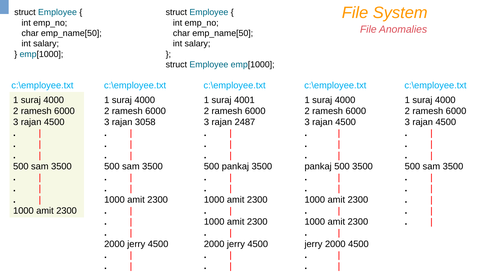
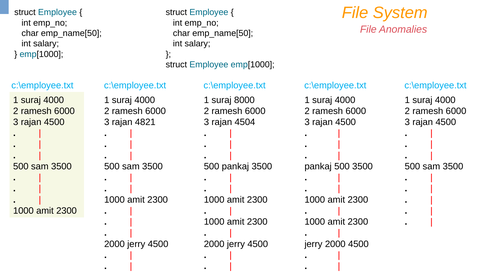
4001: 4001 -> 8000
3058: 3058 -> 4821
2487: 2487 -> 4504
